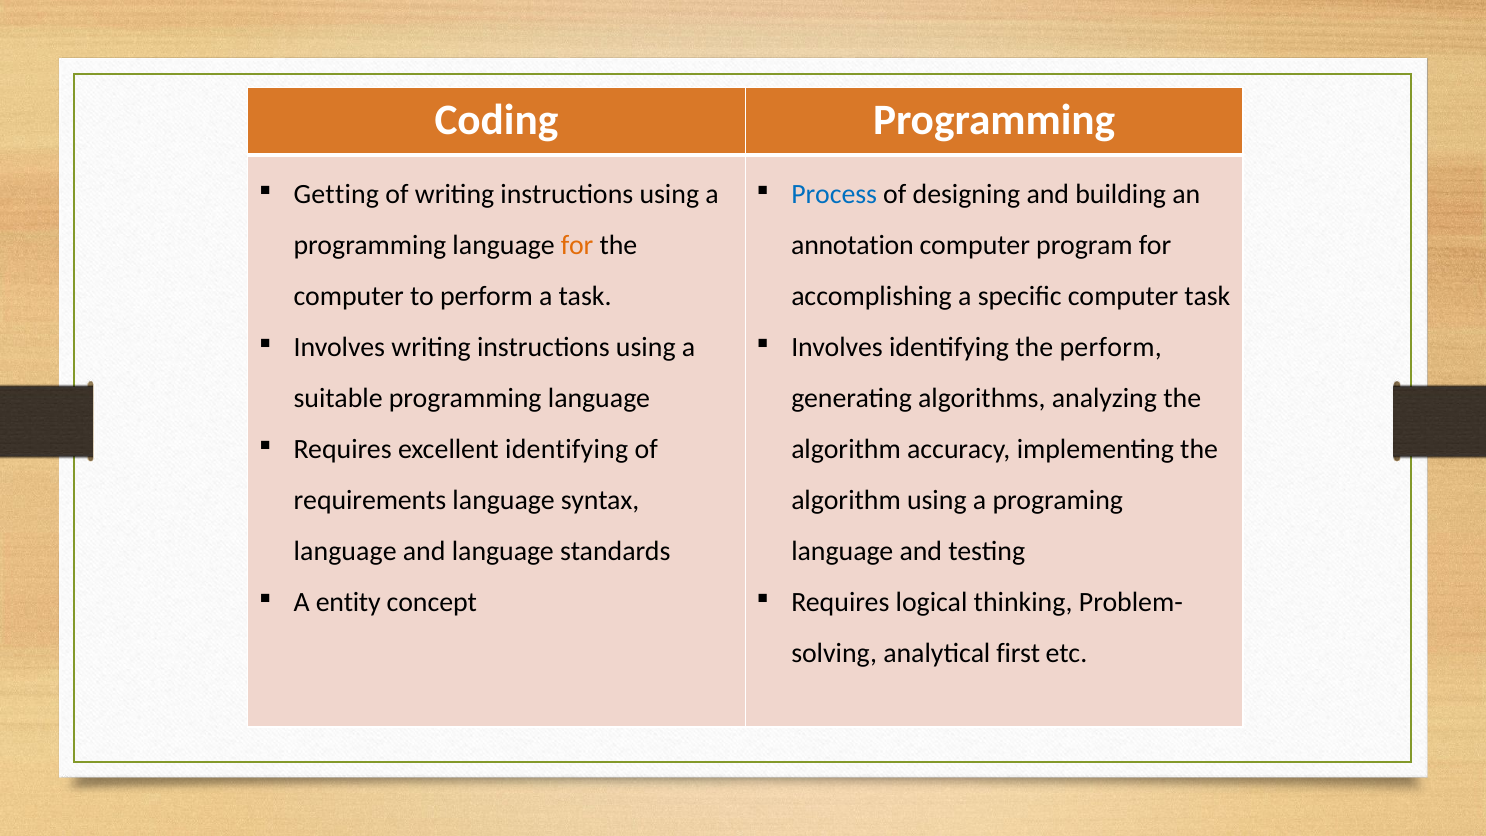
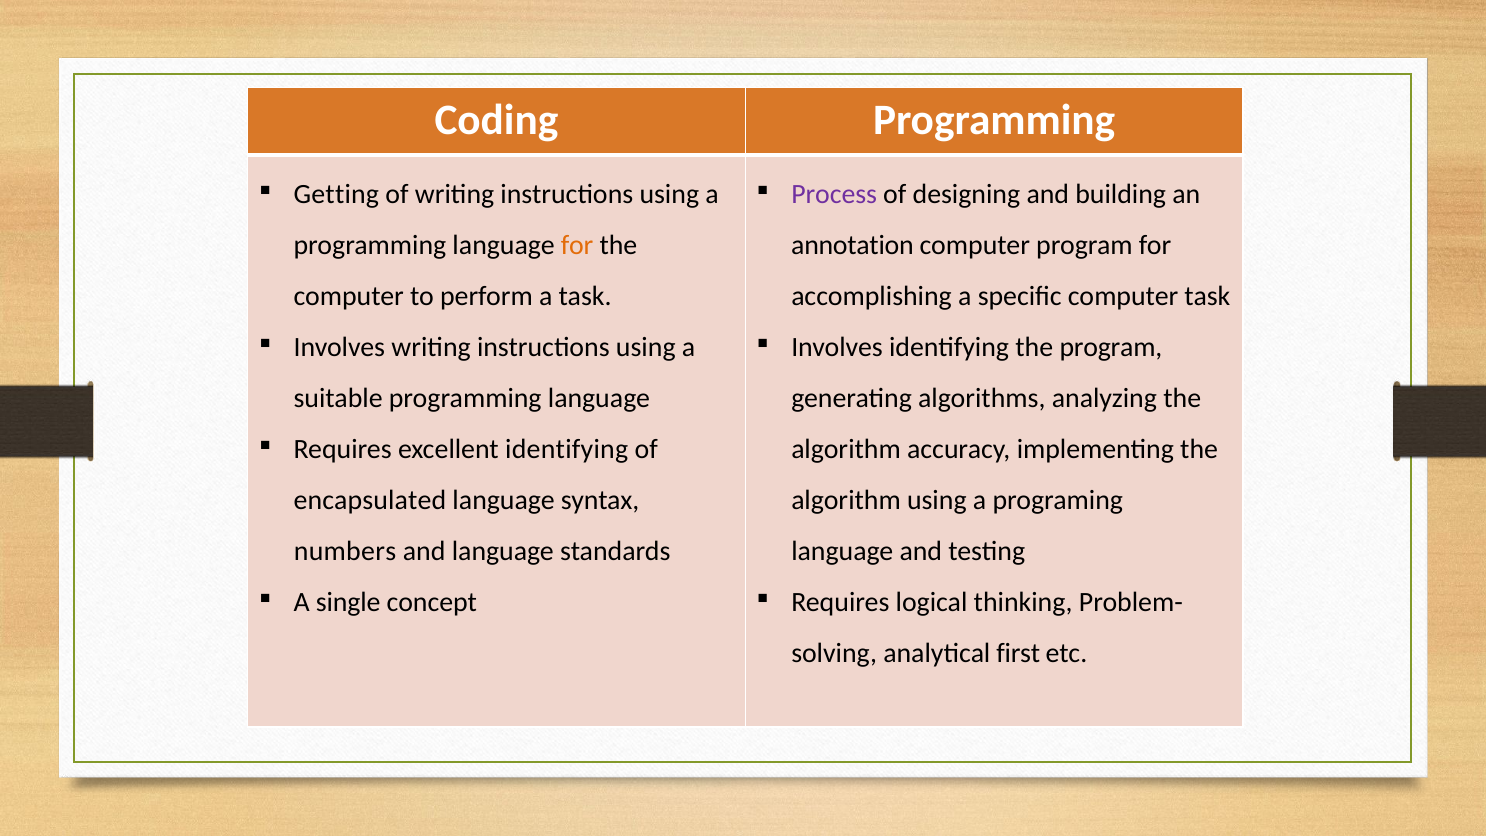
Process colour: blue -> purple
the perform: perform -> program
requirements: requirements -> encapsulated
language at (345, 552): language -> numbers
entity: entity -> single
